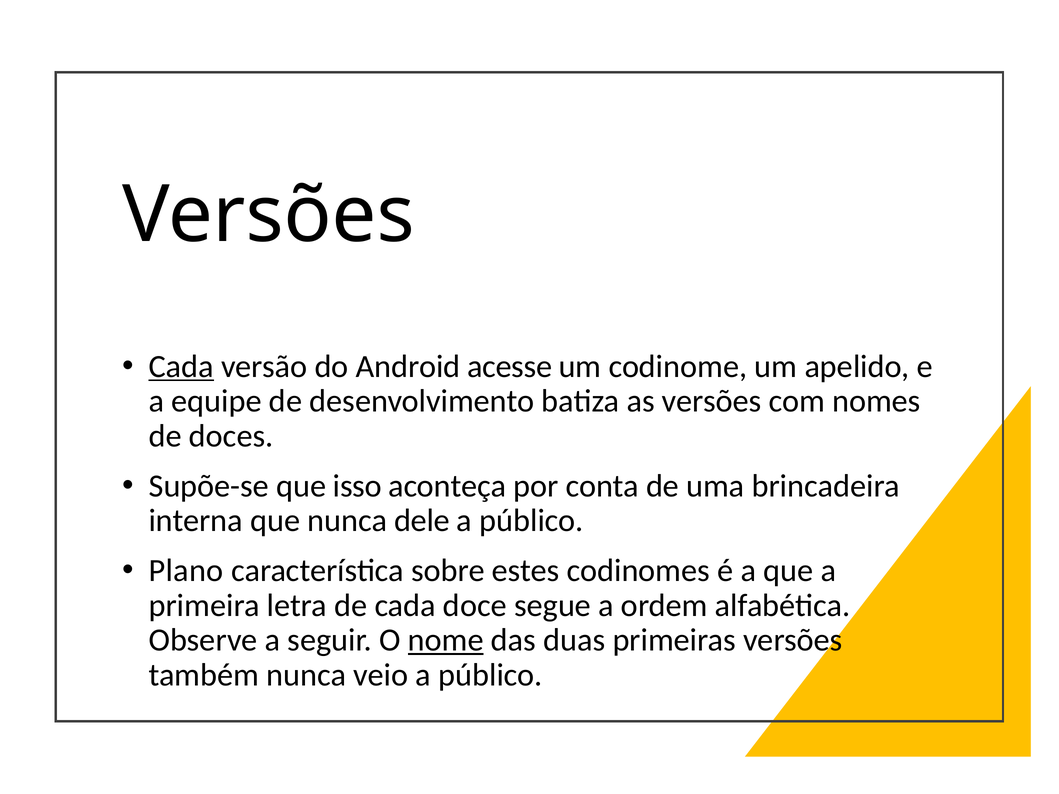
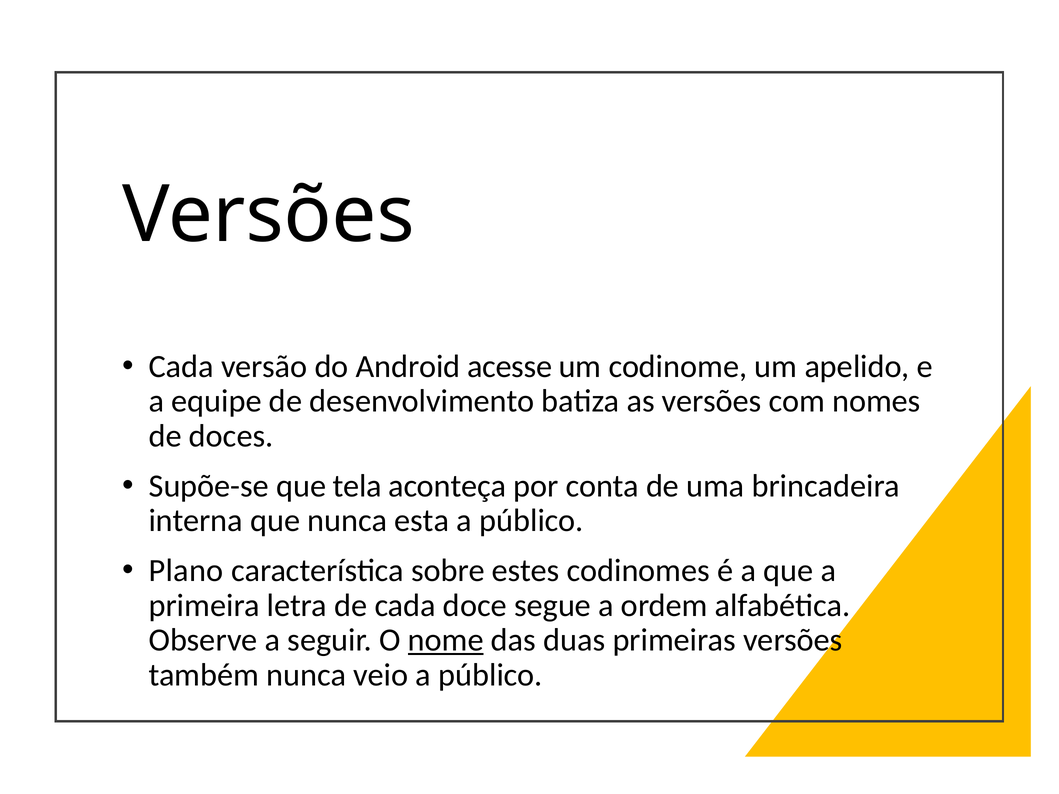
Cada at (181, 366) underline: present -> none
isso: isso -> tela
dele: dele -> esta
